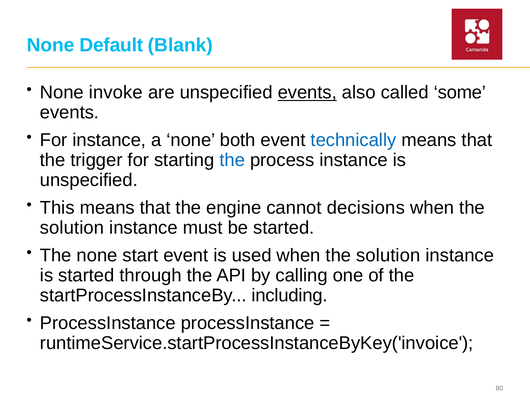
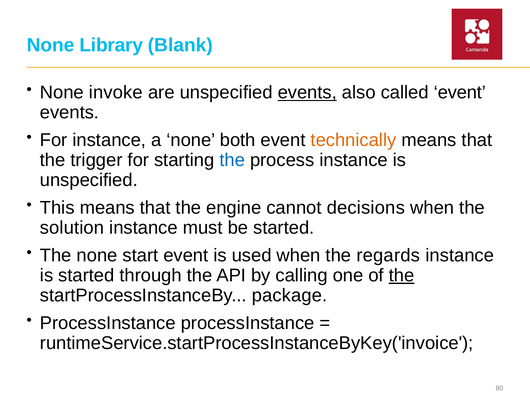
Default: Default -> Library
called some: some -> event
technically colour: blue -> orange
used when the solution: solution -> regards
the at (402, 275) underline: none -> present
including: including -> package
